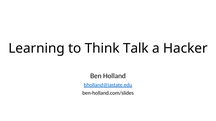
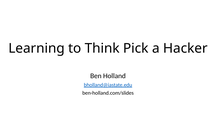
Talk: Talk -> Pick
